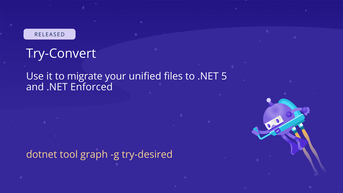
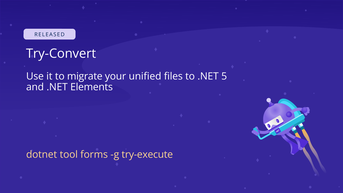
Enforced: Enforced -> Elements
graph: graph -> forms
try-desired: try-desired -> try-execute
